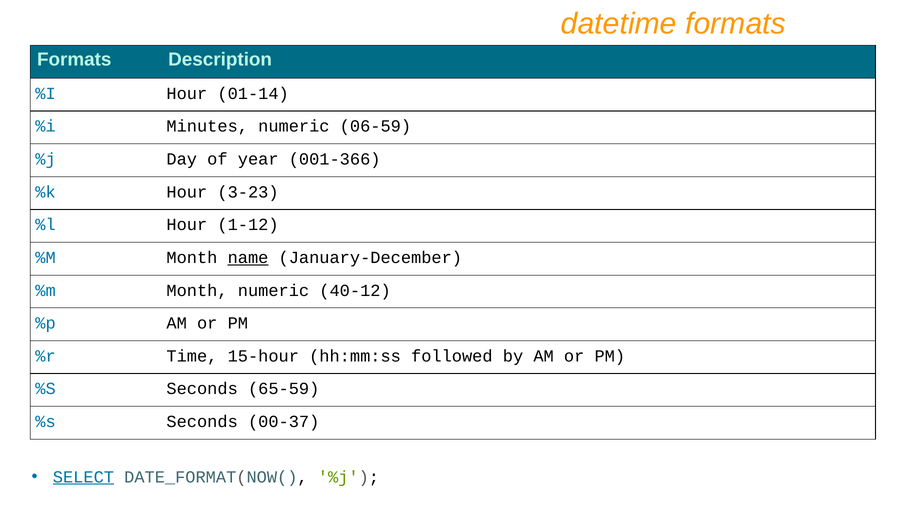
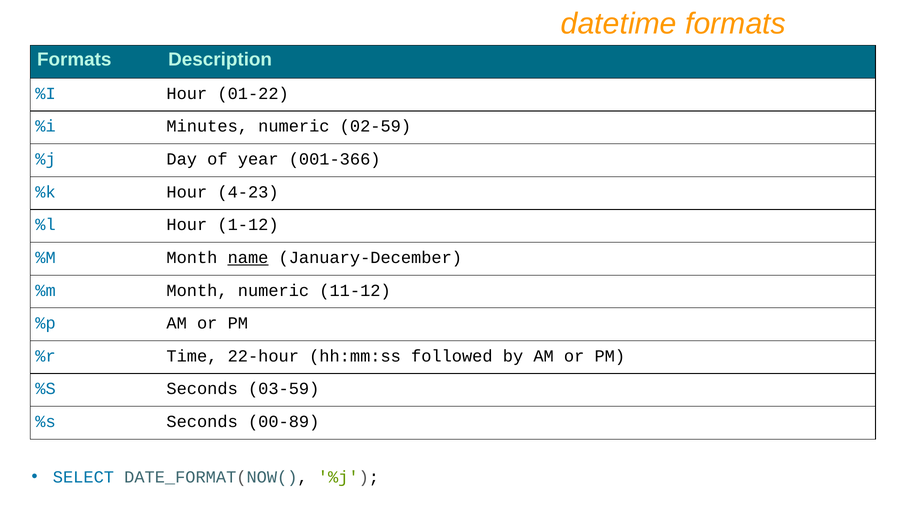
01-14: 01-14 -> 01-22
06-59: 06-59 -> 02-59
3-23: 3-23 -> 4-23
40-12: 40-12 -> 11-12
15-hour: 15-hour -> 22-hour
65-59: 65-59 -> 03-59
00-37: 00-37 -> 00-89
SELECT underline: present -> none
